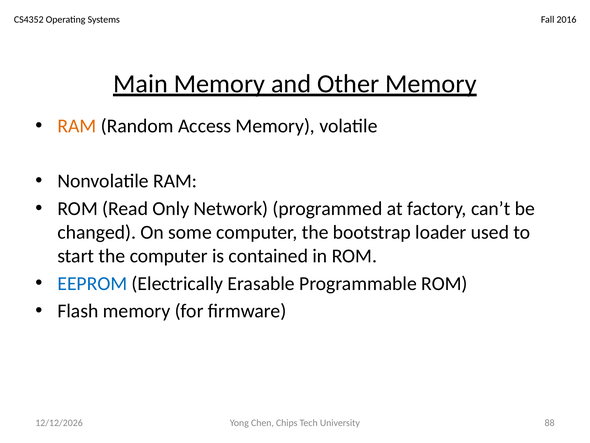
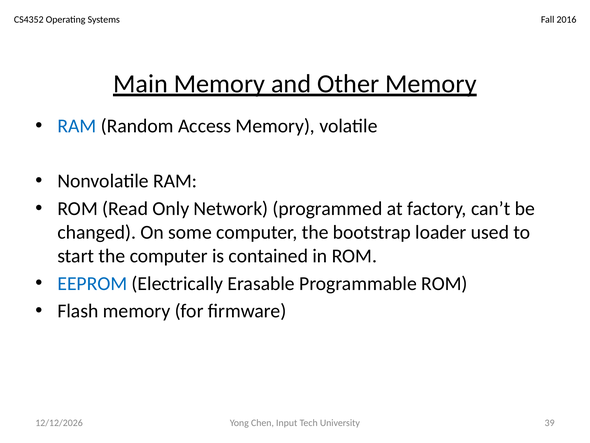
RAM at (77, 126) colour: orange -> blue
Chips: Chips -> Input
88: 88 -> 39
